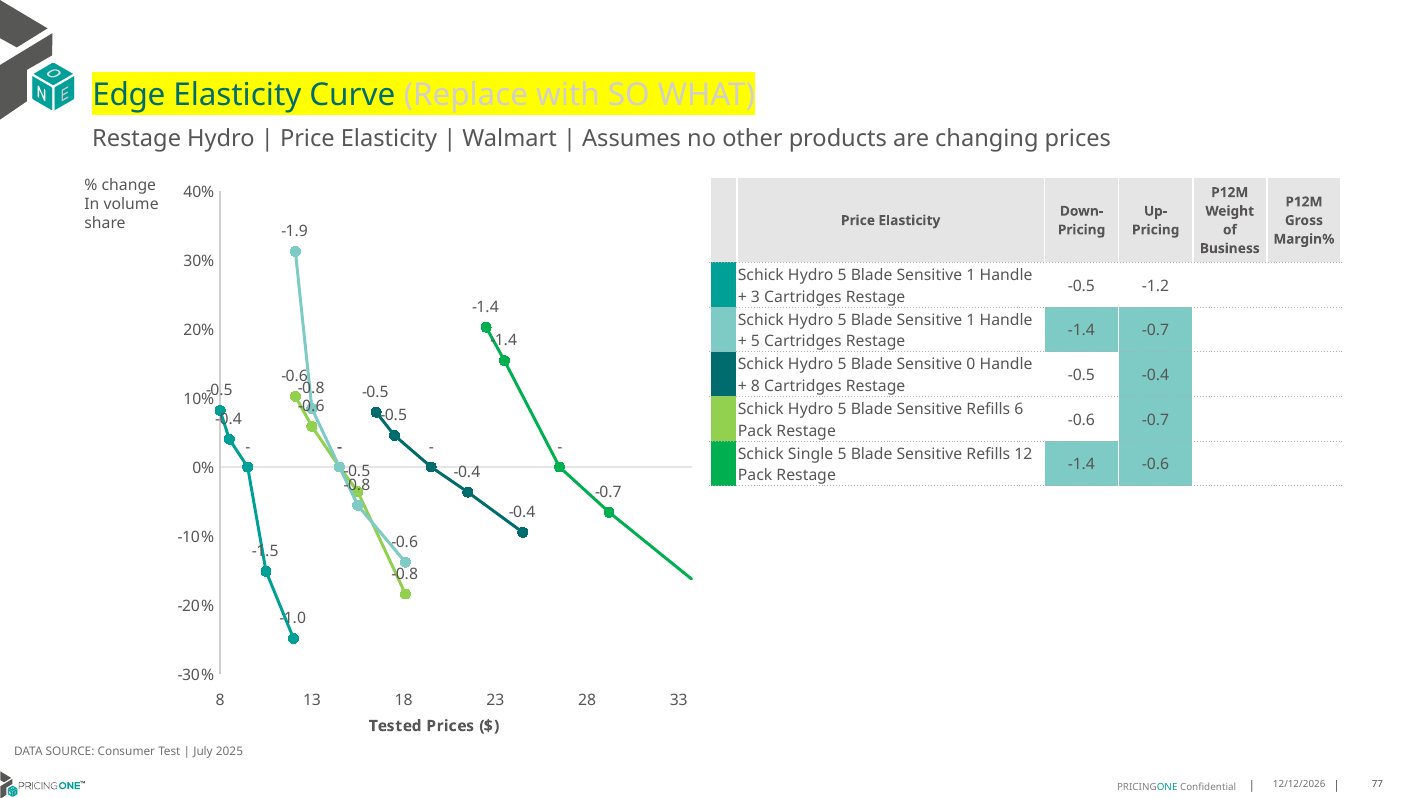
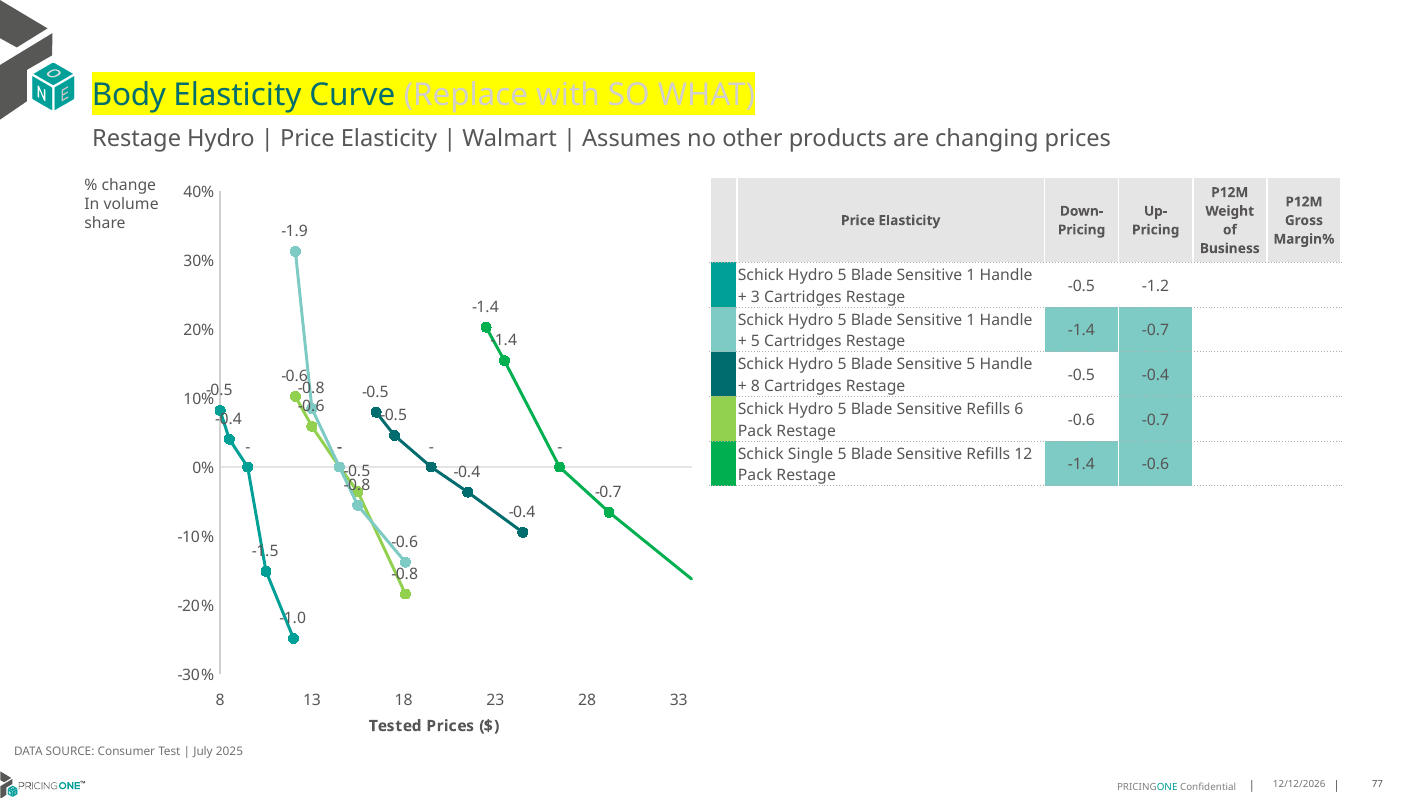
Edge: Edge -> Body
Sensitive 0: 0 -> 5
